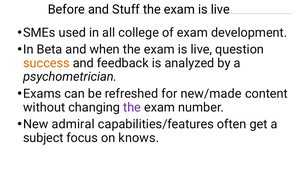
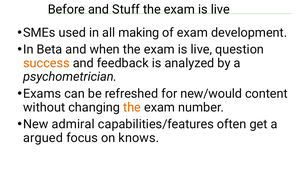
college: college -> making
new/made: new/made -> new/would
the at (132, 107) colour: purple -> orange
subject: subject -> argued
